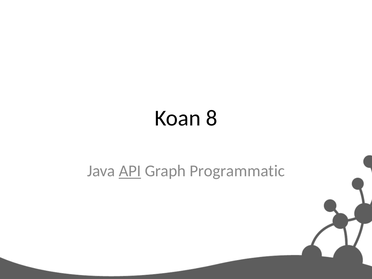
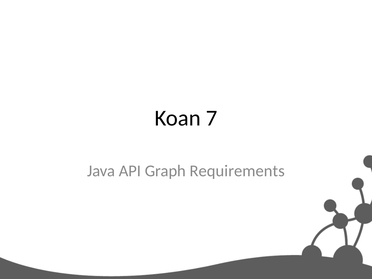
8: 8 -> 7
API underline: present -> none
Programmatic: Programmatic -> Requirements
